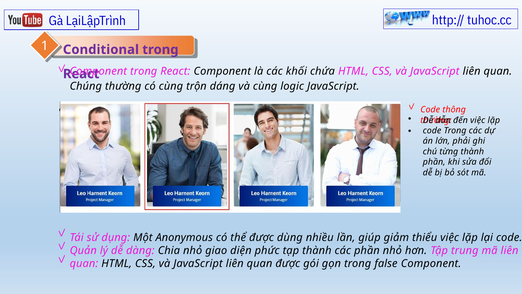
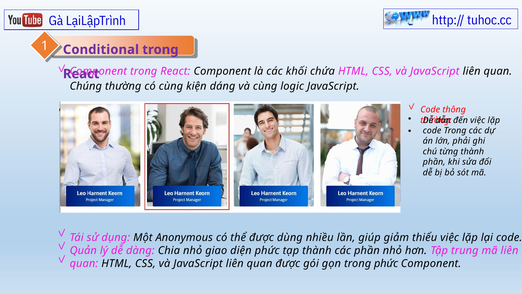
trộn: trộn -> kiện
trong false: false -> phức
